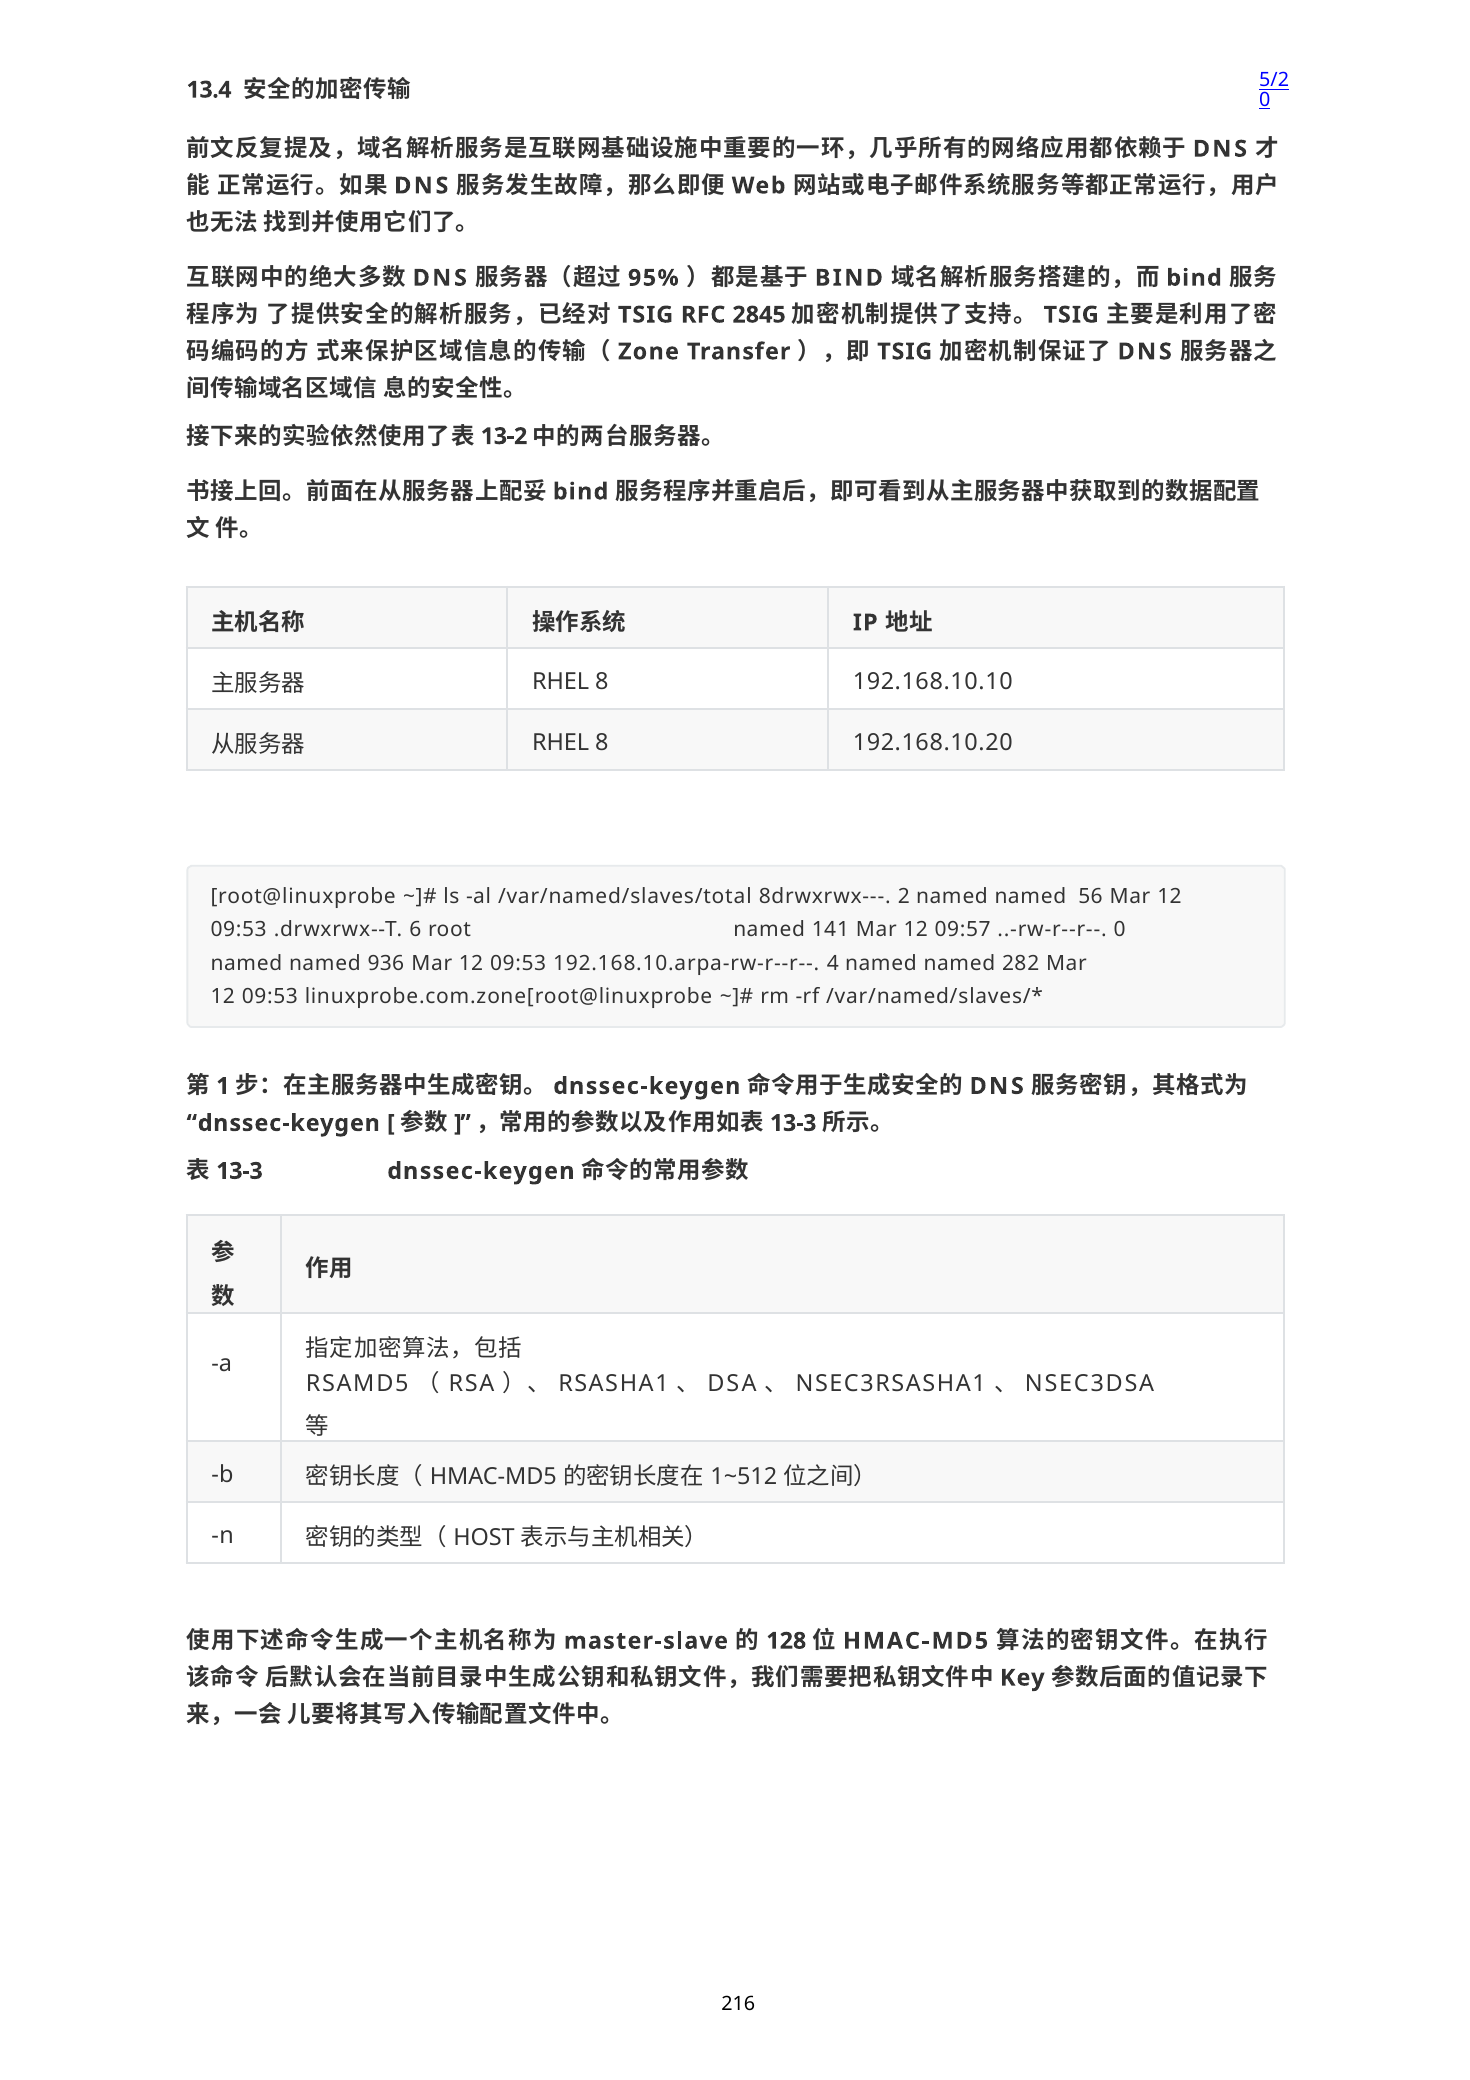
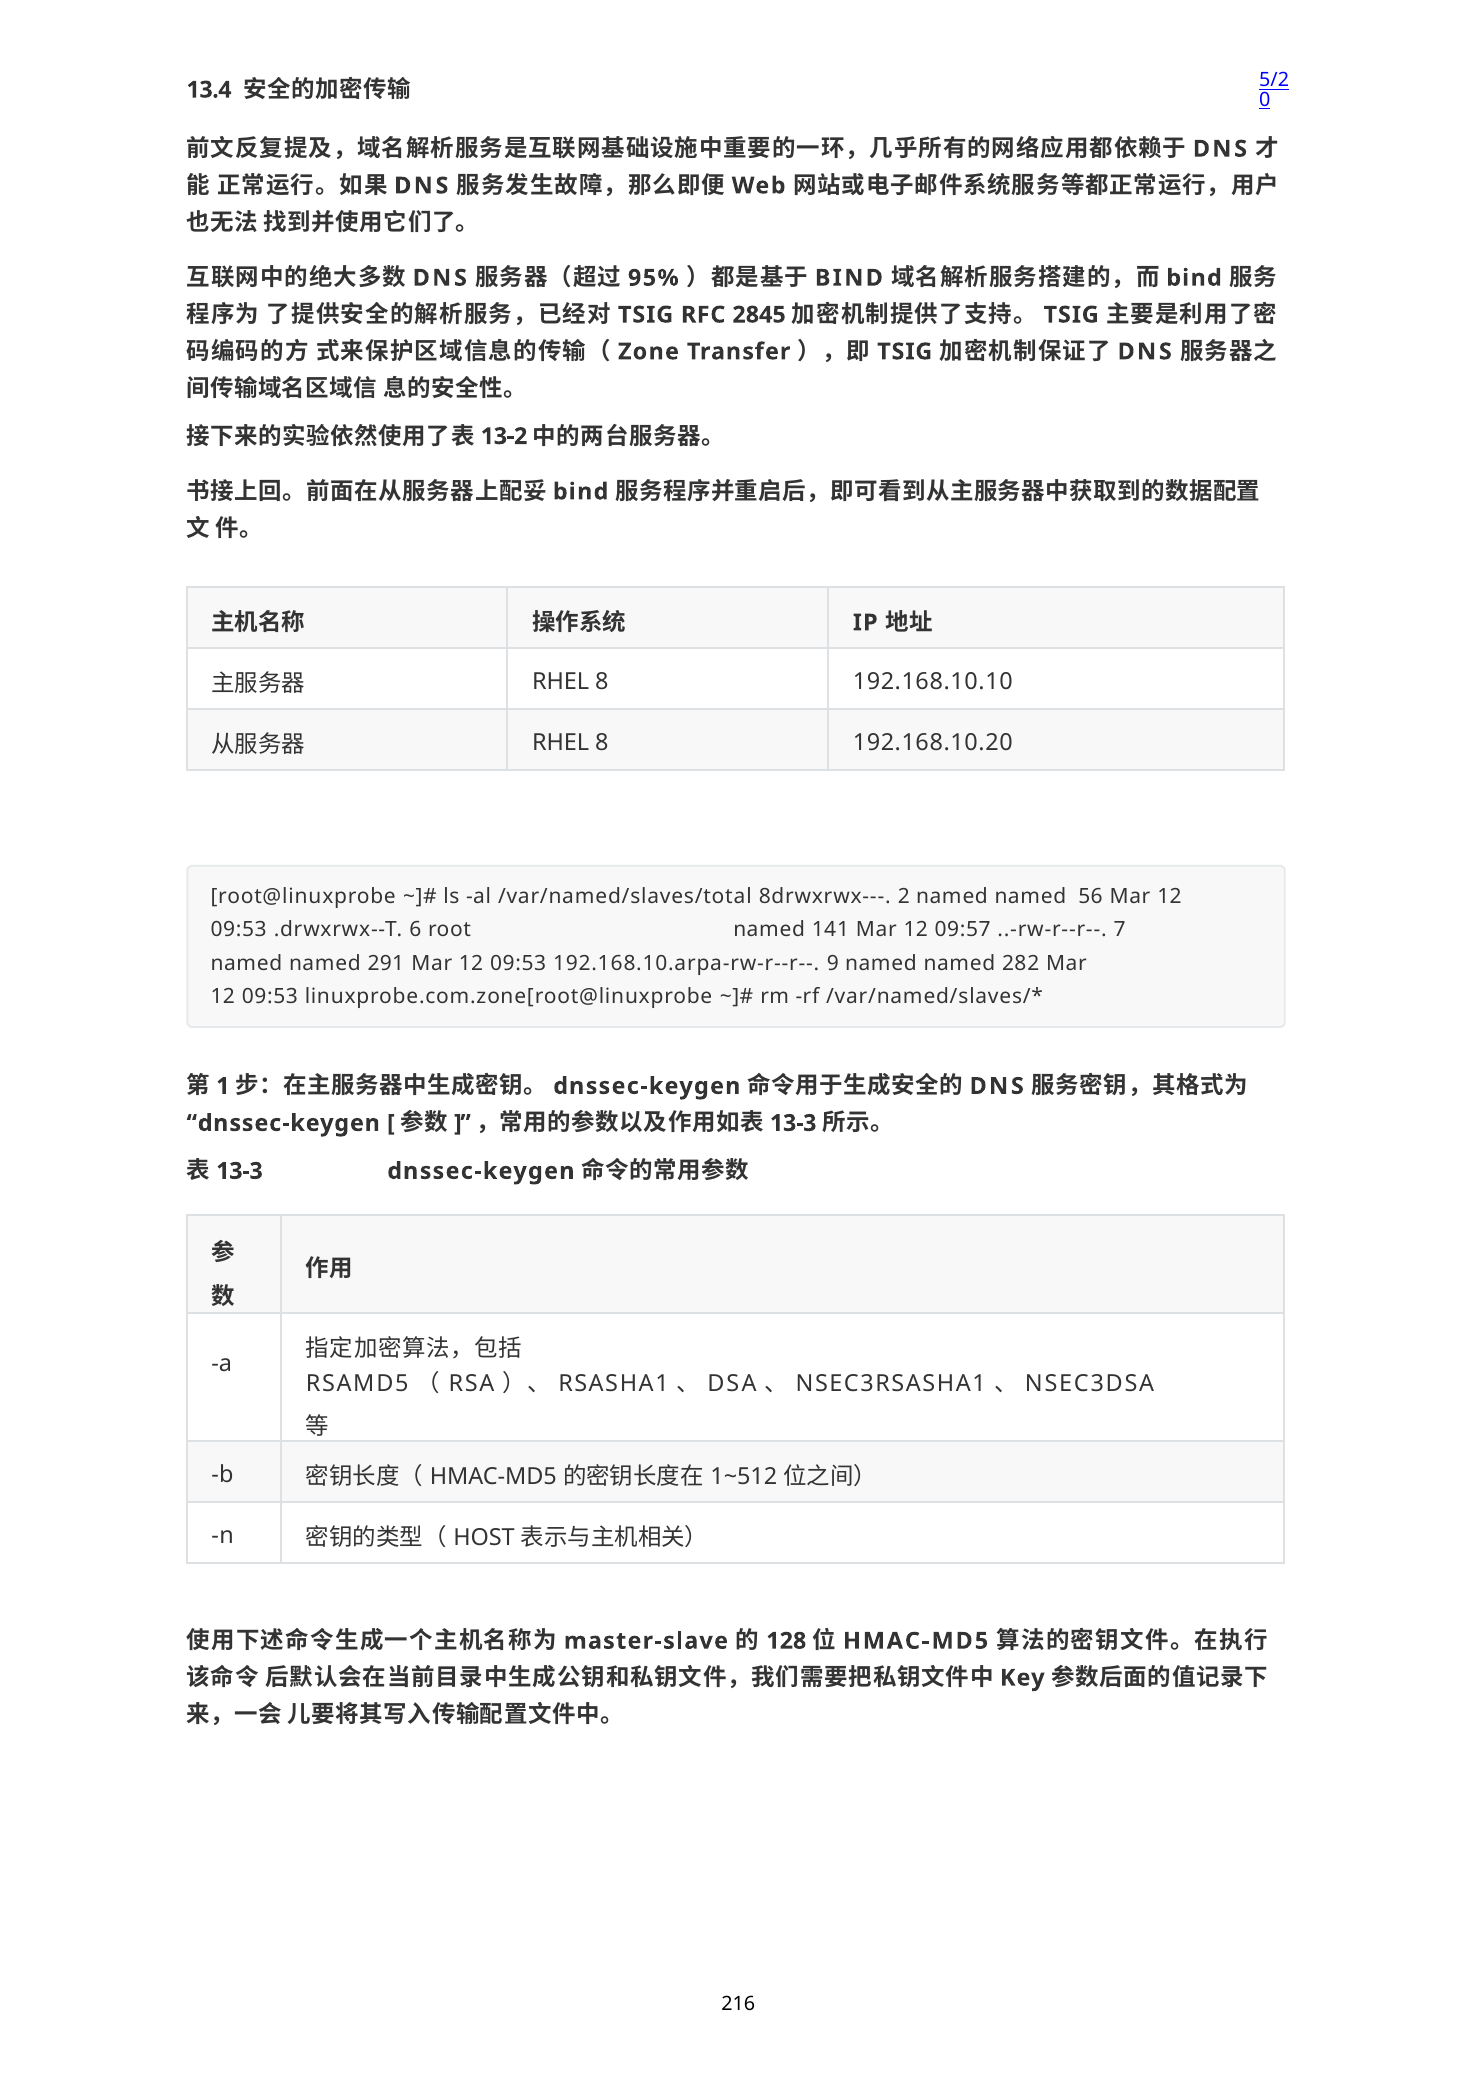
..-rw-r--r-- 0: 0 -> 7
936: 936 -> 291
4: 4 -> 9
